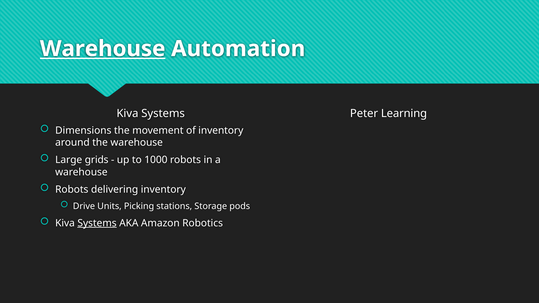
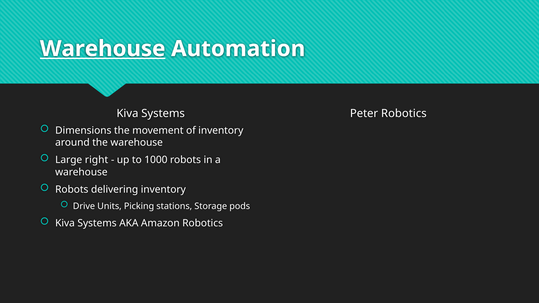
Peter Learning: Learning -> Robotics
grids: grids -> right
Systems at (97, 223) underline: present -> none
